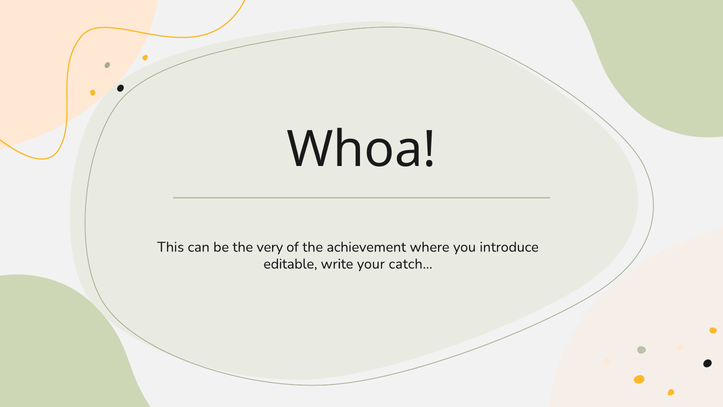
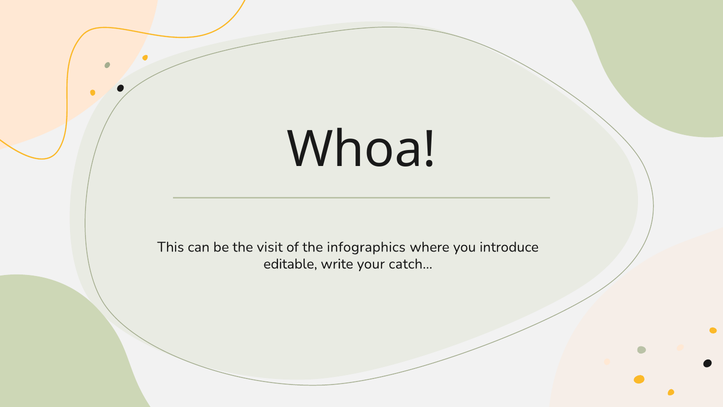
very: very -> visit
achievement: achievement -> infographics
